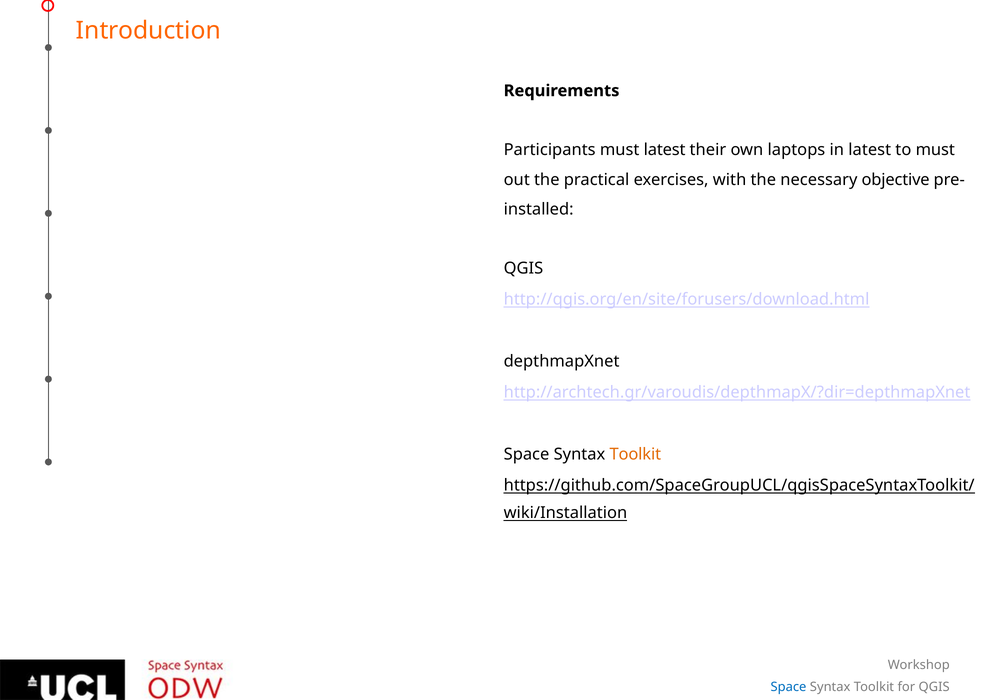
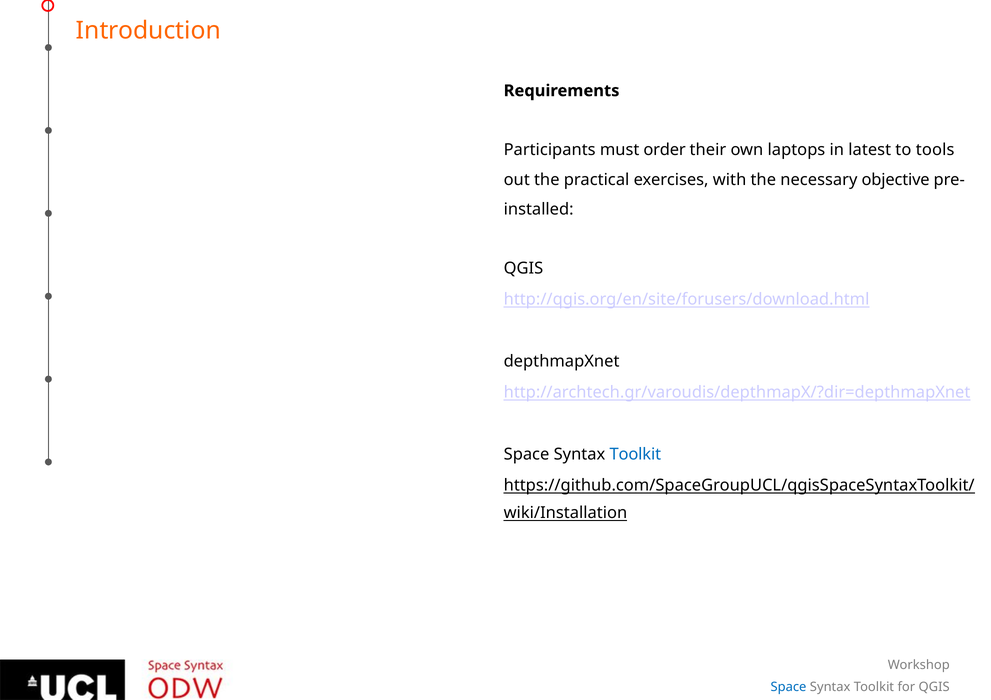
must latest: latest -> order
to must: must -> tools
Toolkit at (635, 455) colour: orange -> blue
